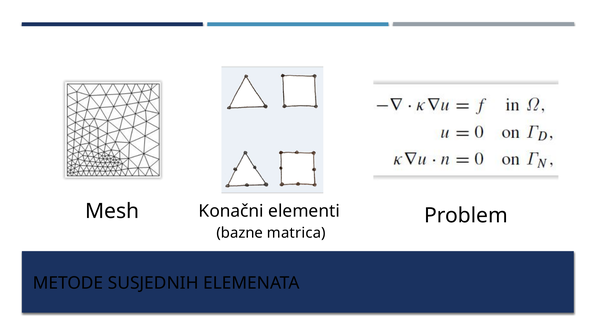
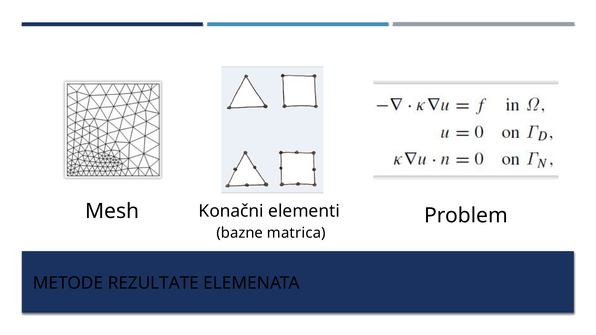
SUSJEDNIH: SUSJEDNIH -> REZULTATE
